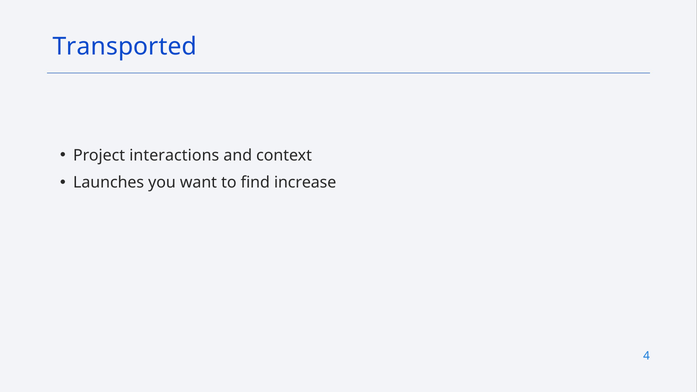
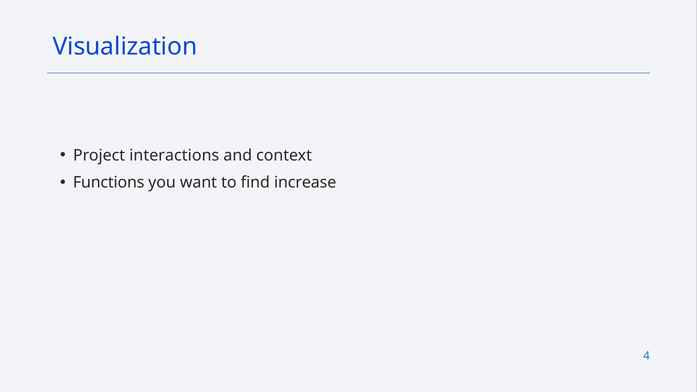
Transported: Transported -> Visualization
Launches: Launches -> Functions
